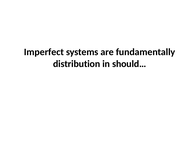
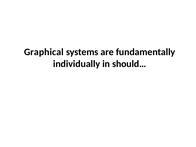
Imperfect: Imperfect -> Graphical
distribution: distribution -> individually
